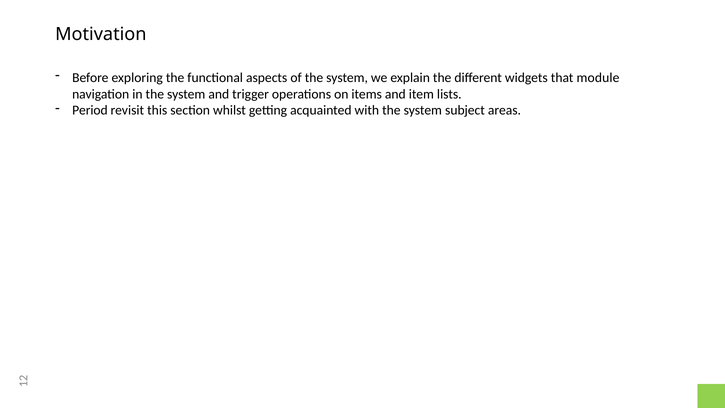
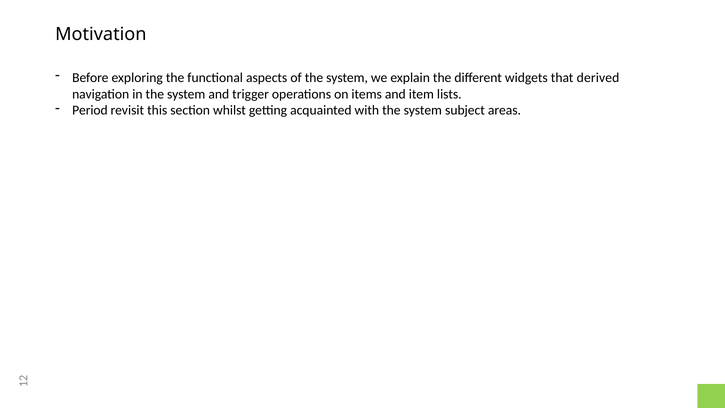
module: module -> derived
